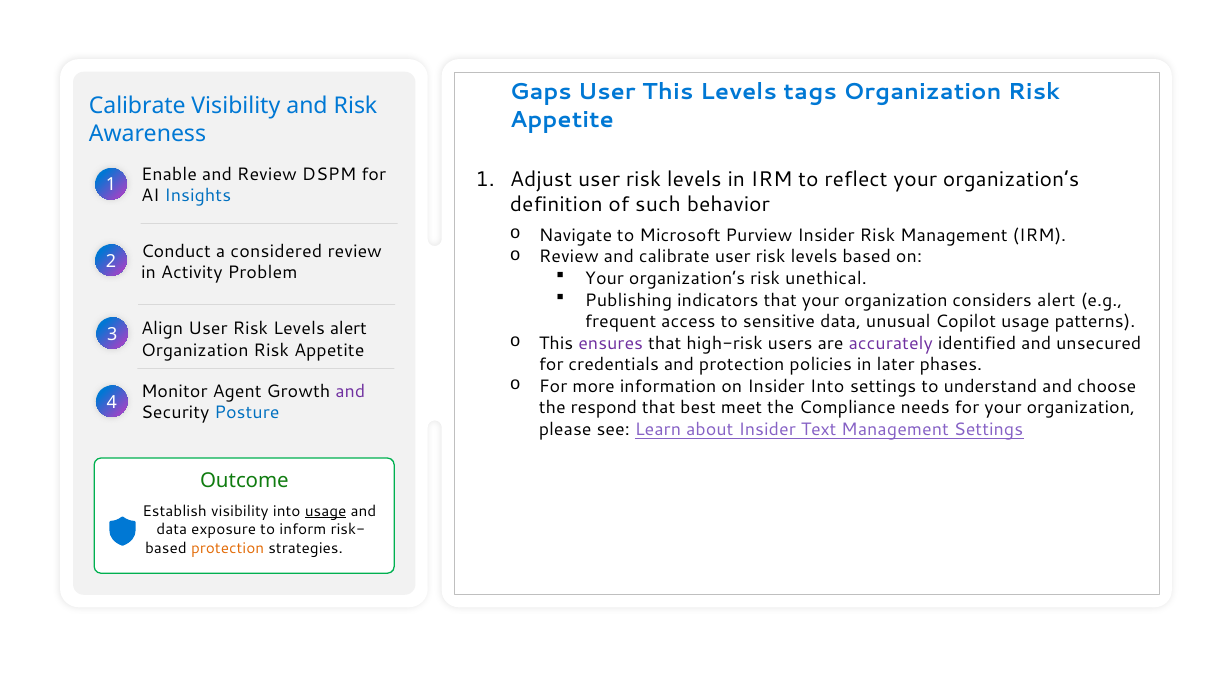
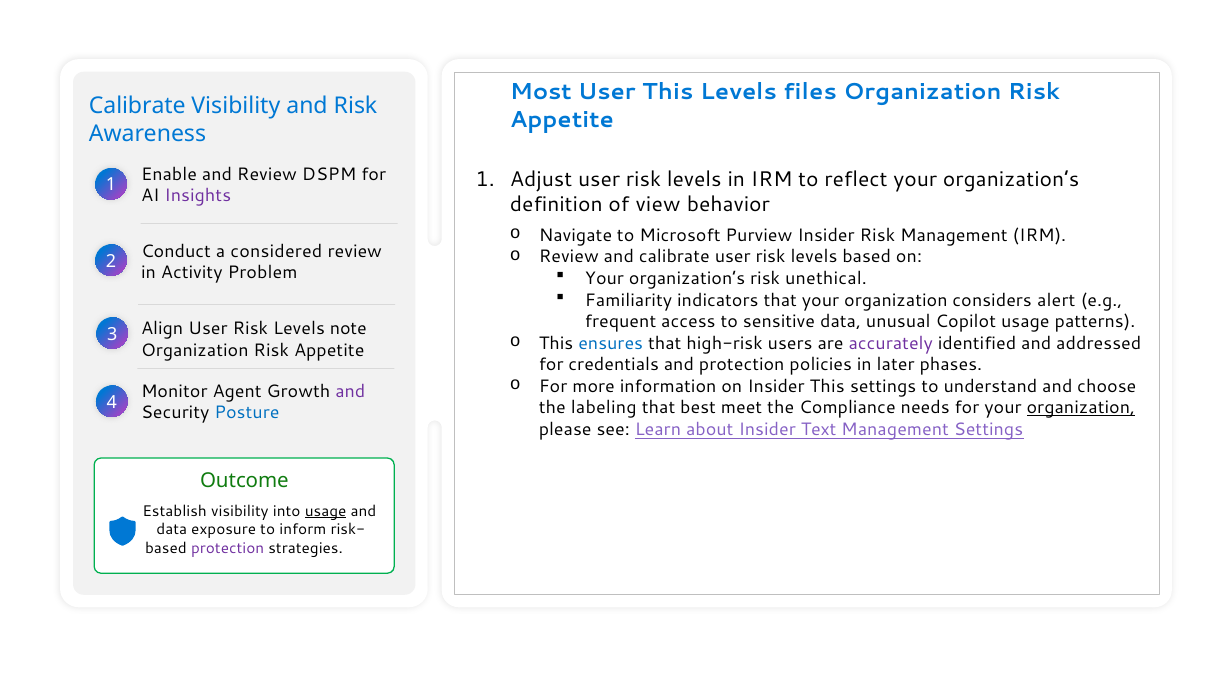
Gaps: Gaps -> Most
tags: tags -> files
Insights colour: blue -> purple
such: such -> view
Publishing: Publishing -> Familiarity
Levels alert: alert -> note
ensures colour: purple -> blue
unsecured: unsecured -> addressed
Insider Into: Into -> This
respond: respond -> labeling
organization at (1081, 408) underline: none -> present
protection at (228, 549) colour: orange -> purple
